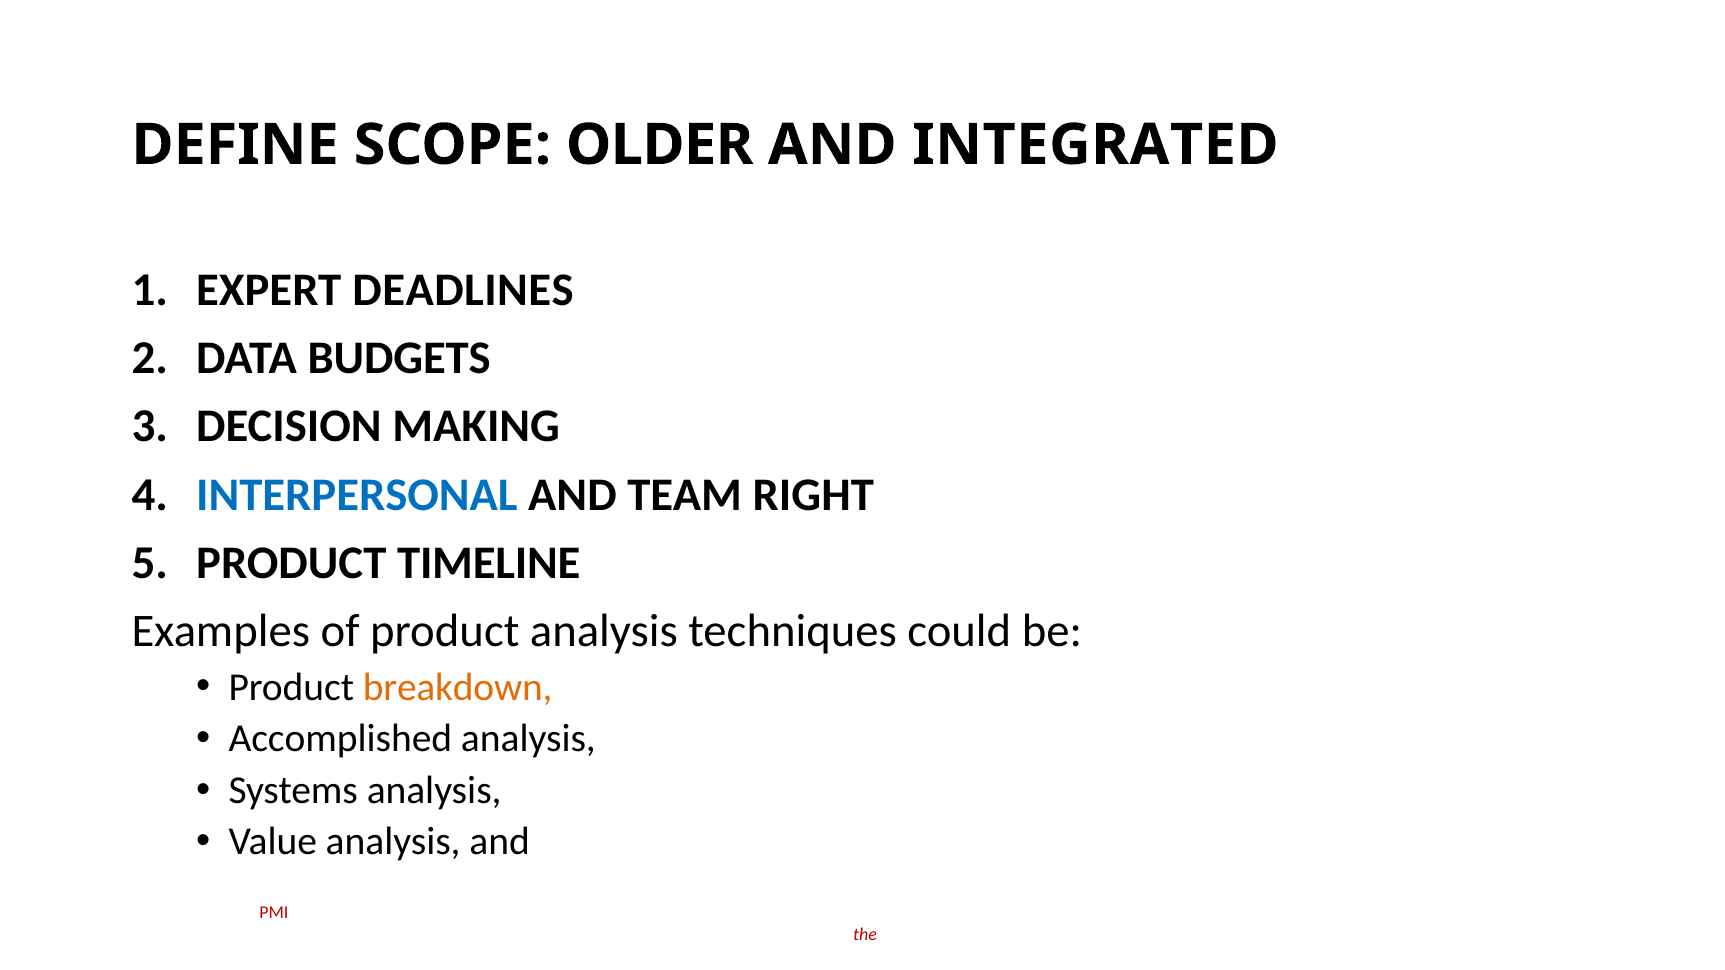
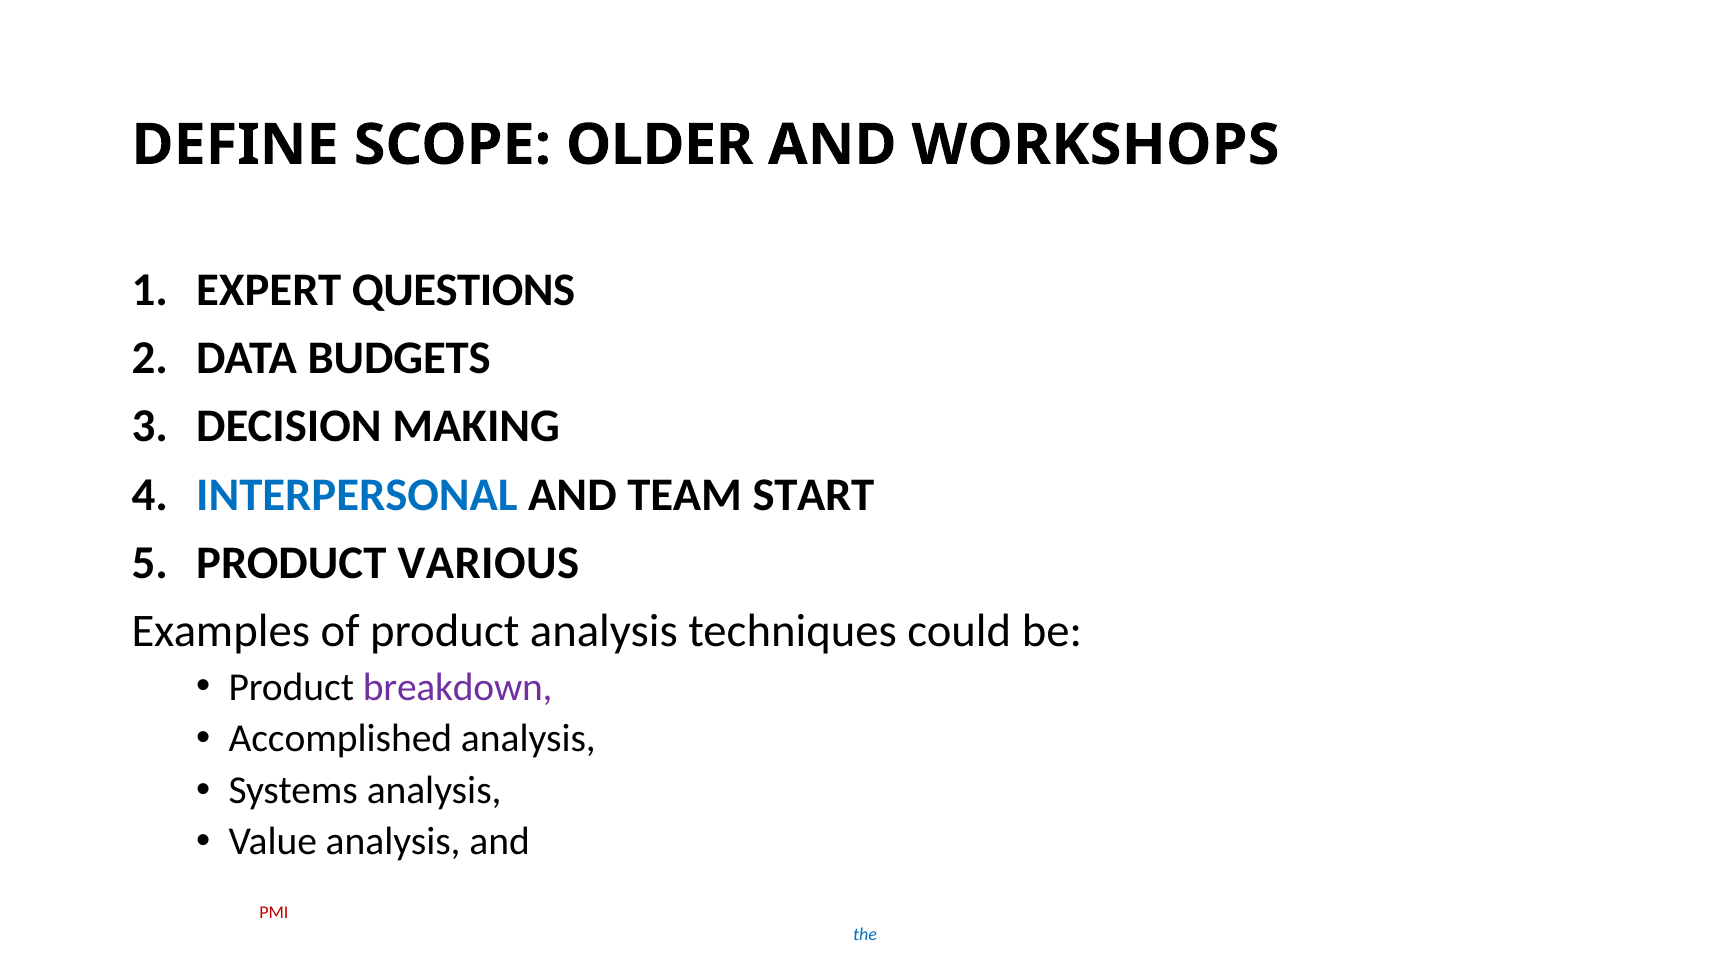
INTEGRATED: INTEGRATED -> WORKSHOPS
DEADLINES: DEADLINES -> QUESTIONS
RIGHT: RIGHT -> START
TIMELINE: TIMELINE -> VARIOUS
breakdown colour: orange -> purple
the at (865, 935) colour: red -> blue
